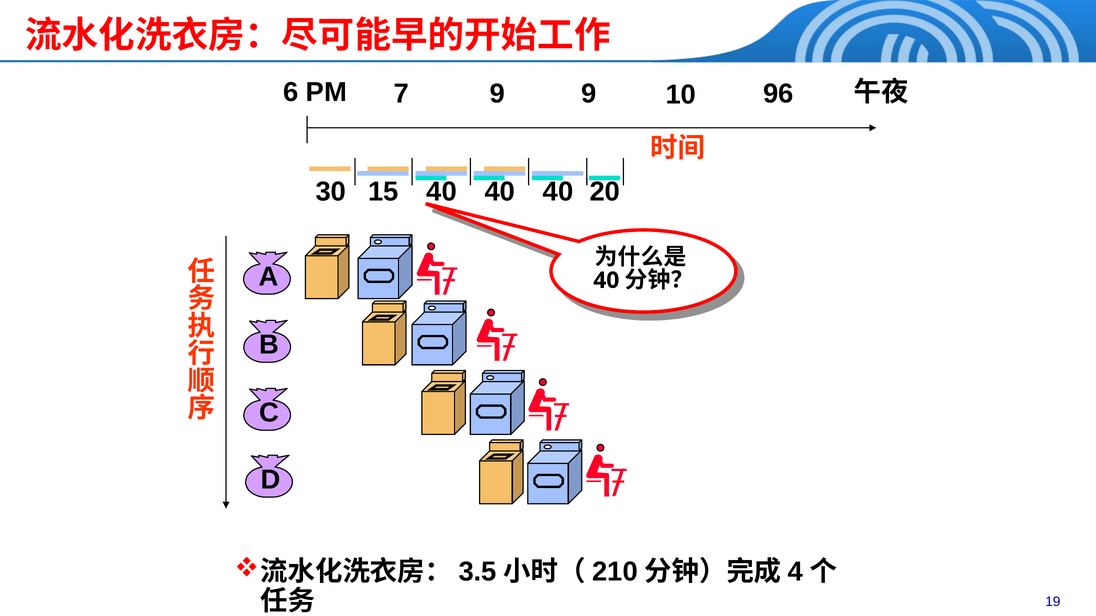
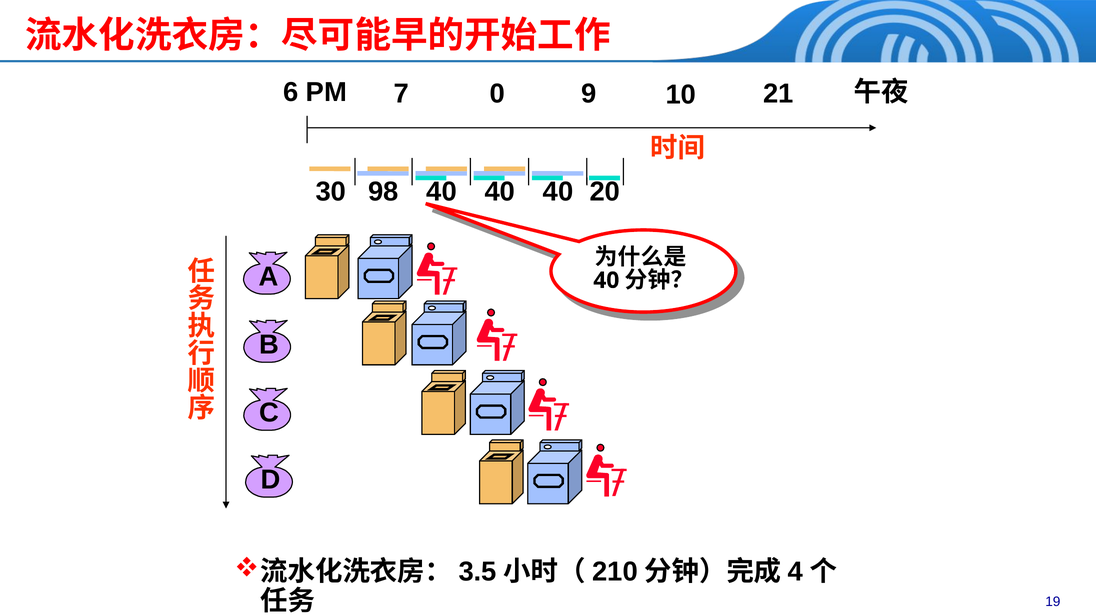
7 9: 9 -> 0
96: 96 -> 21
15: 15 -> 98
